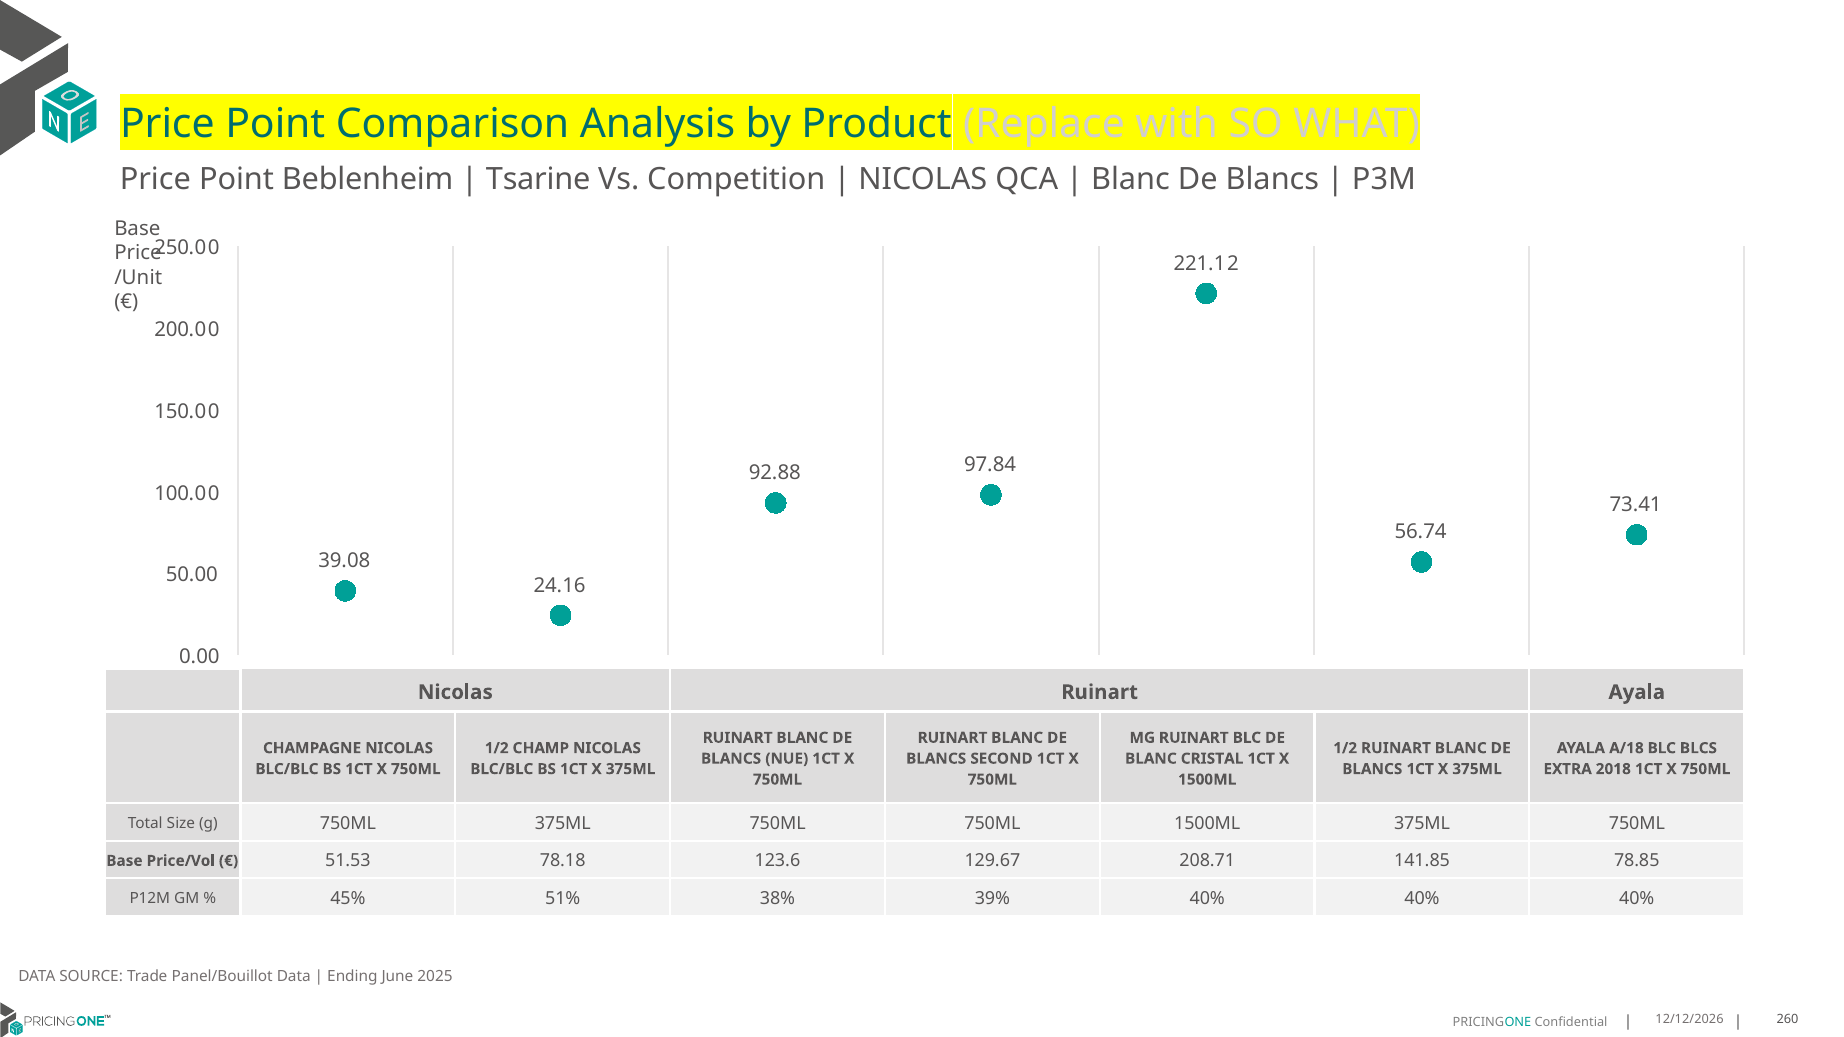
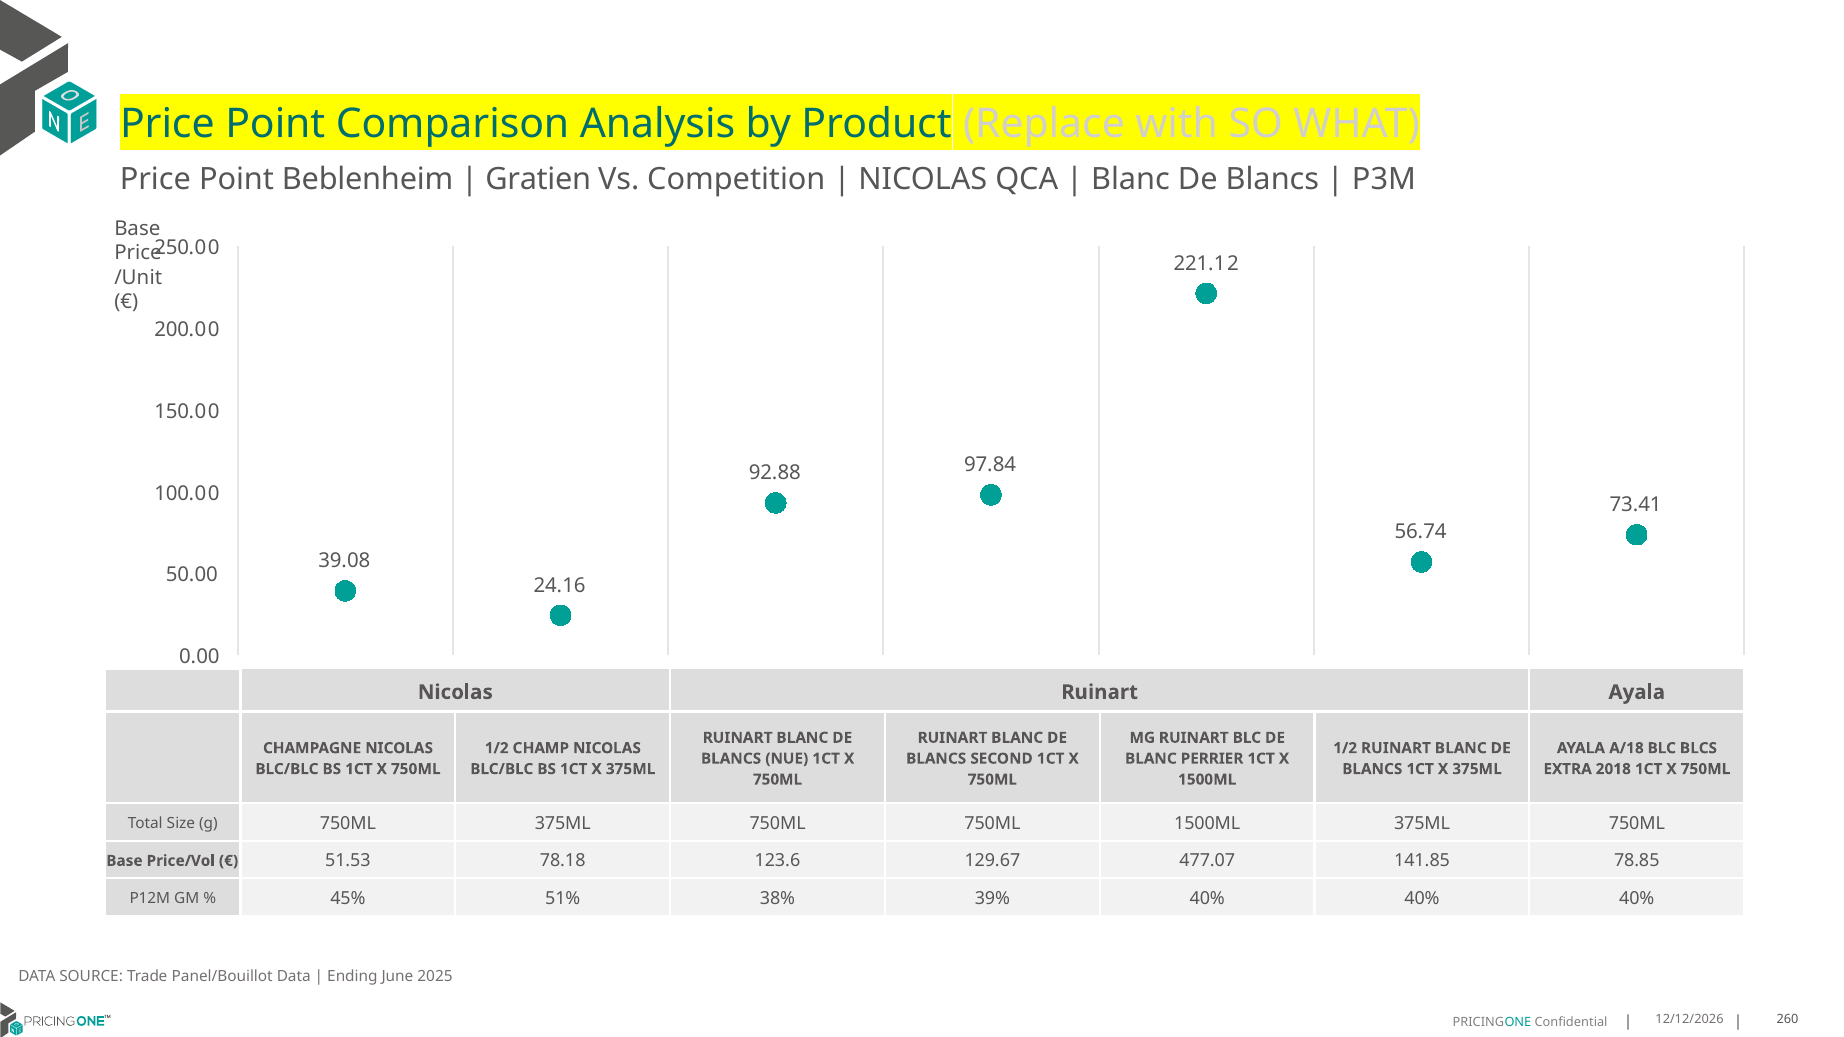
Tsarine: Tsarine -> Gratien
CRISTAL: CRISTAL -> PERRIER
208.71: 208.71 -> 477.07
